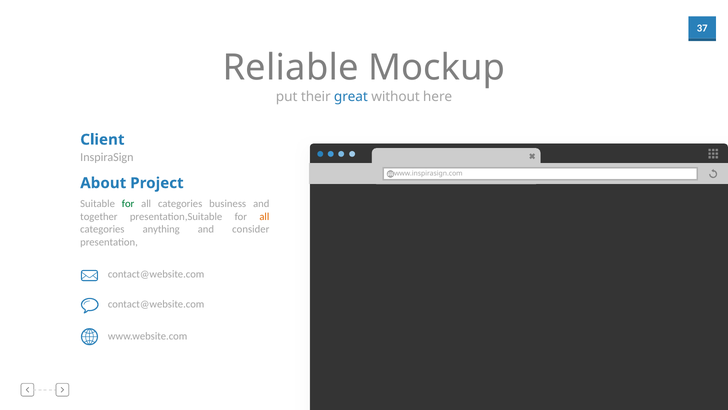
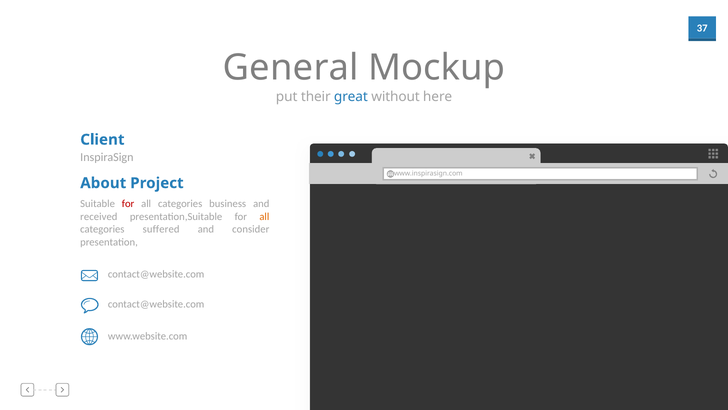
Reliable: Reliable -> General
for at (128, 204) colour: green -> red
together: together -> received
anything: anything -> suffered
